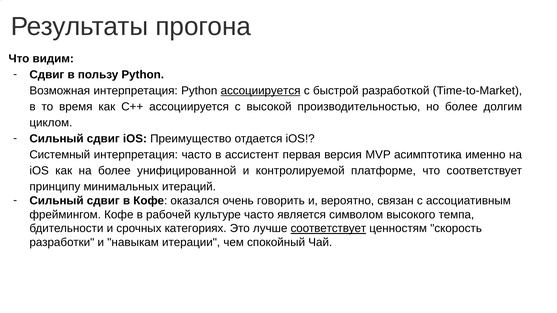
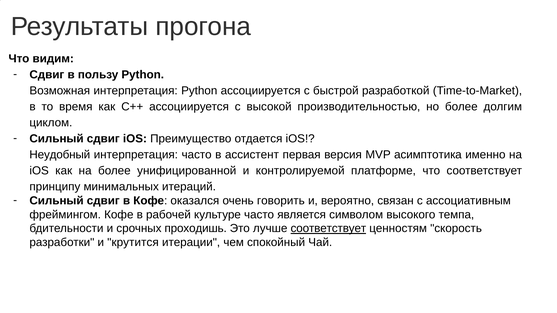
ассоциируется at (261, 91) underline: present -> none
Системный: Системный -> Неудобный
категориях: категориях -> проходишь
навыкам: навыкам -> крутится
